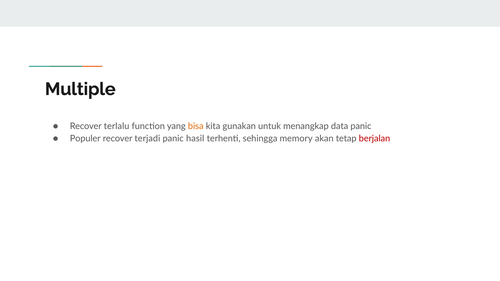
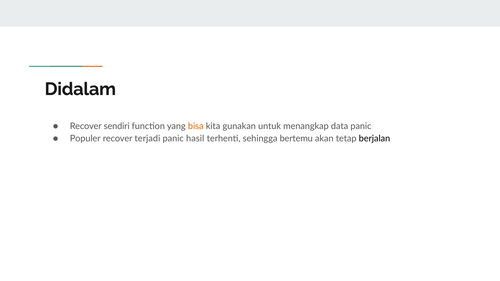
Multiple: Multiple -> Didalam
terlalu: terlalu -> sendiri
memory: memory -> bertemu
berjalan colour: red -> black
